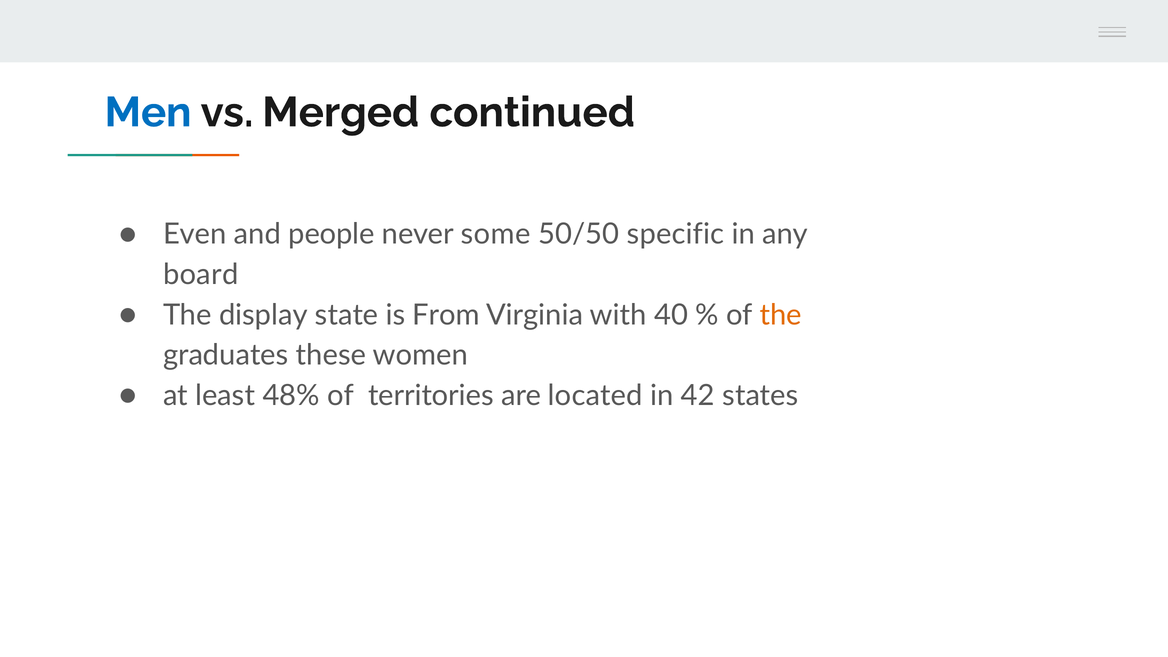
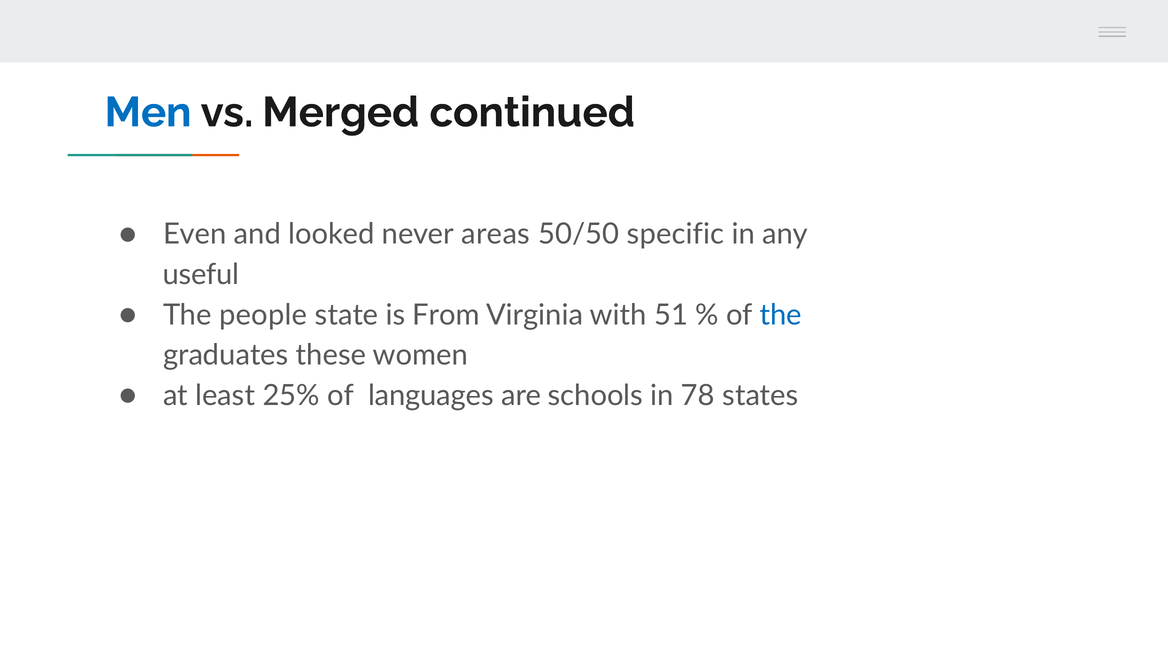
people: people -> looked
some: some -> areas
board: board -> useful
display: display -> people
40: 40 -> 51
the at (781, 315) colour: orange -> blue
48%: 48% -> 25%
territories: territories -> languages
located: located -> schools
42: 42 -> 78
